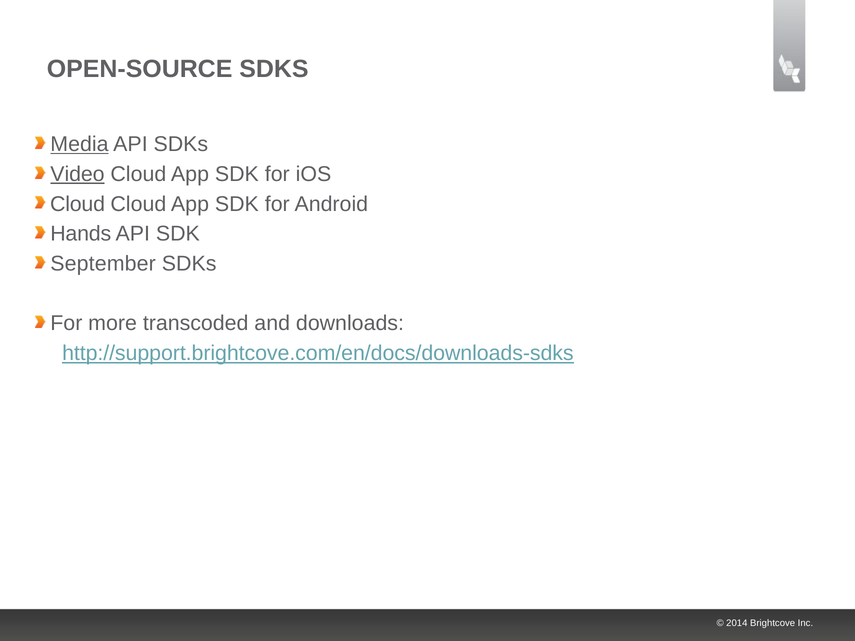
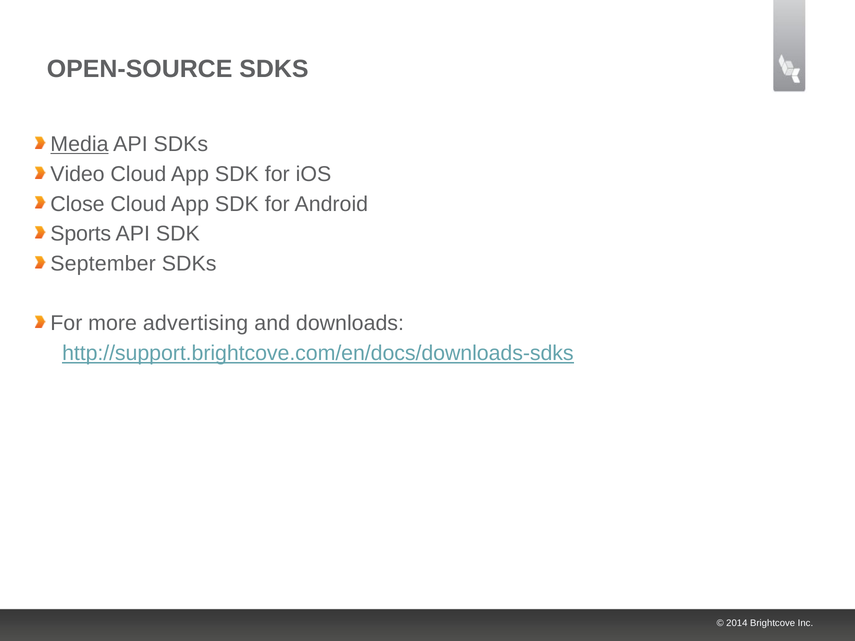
Video underline: present -> none
Cloud at (78, 204): Cloud -> Close
Hands: Hands -> Sports
transcoded: transcoded -> advertising
